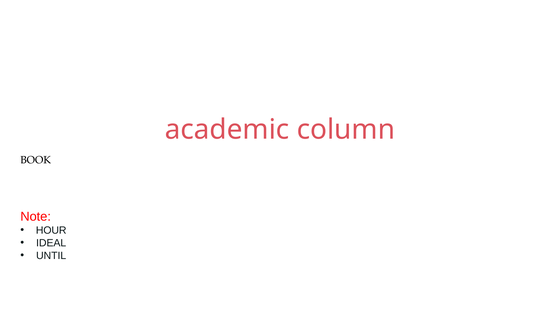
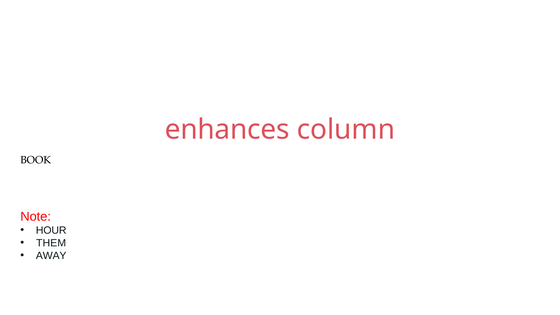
academic: academic -> enhances
IDEAL: IDEAL -> THEM
UNTIL: UNTIL -> AWAY
